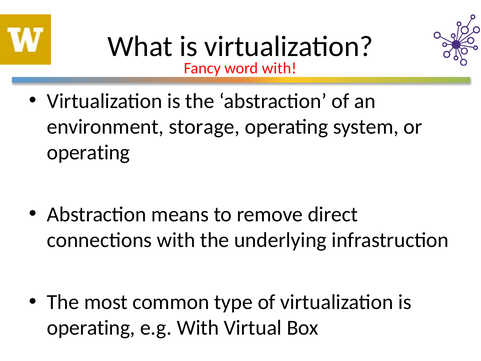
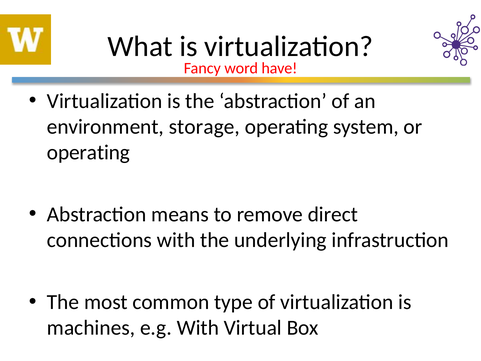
word with: with -> have
operating at (91, 328): operating -> machines
